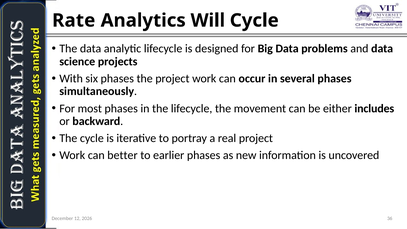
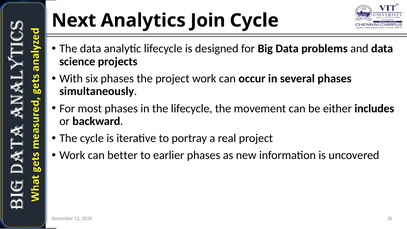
Rate: Rate -> Next
Will: Will -> Join
